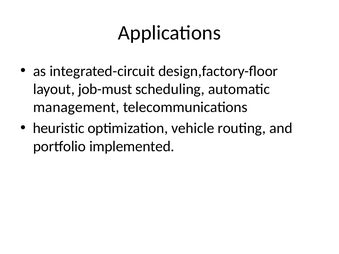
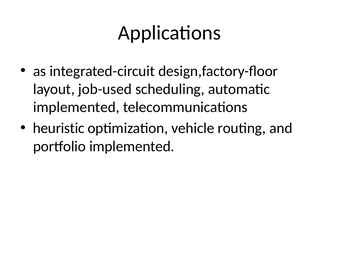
job-must: job-must -> job-used
management at (76, 107): management -> implemented
